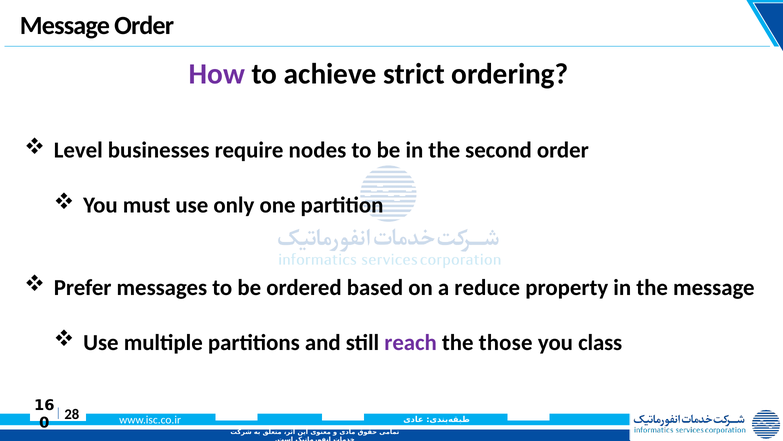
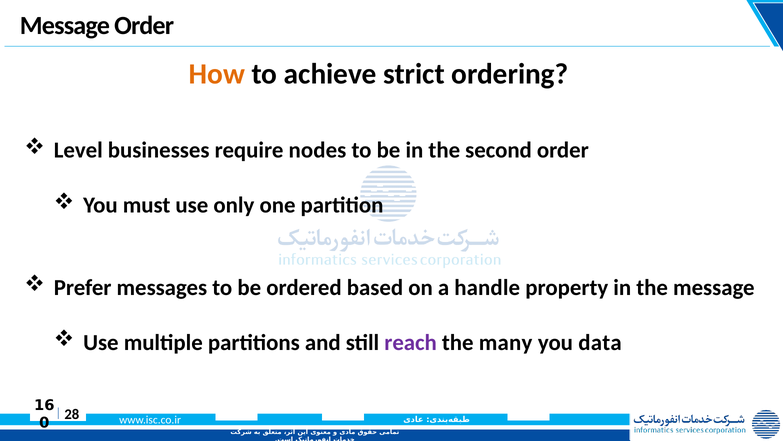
How colour: purple -> orange
reduce: reduce -> handle
those: those -> many
class: class -> data
